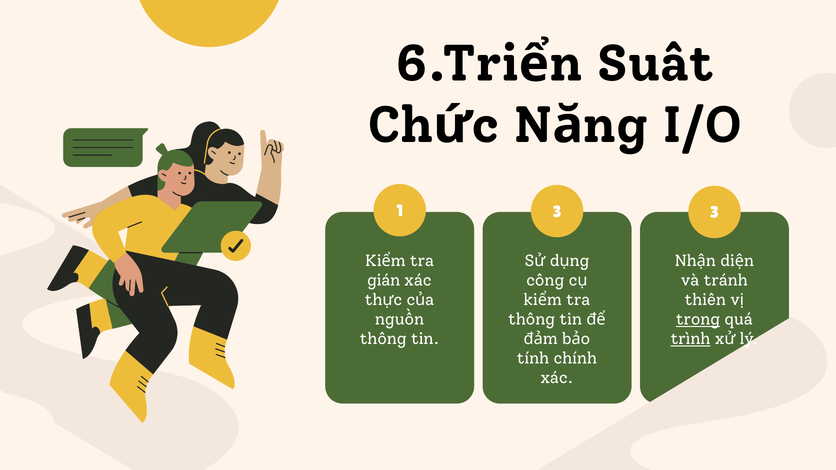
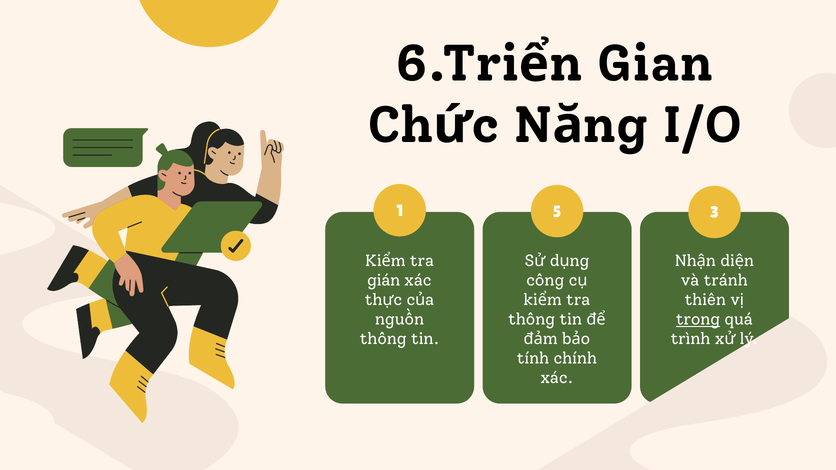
Suất: Suất -> Gian
1 3: 3 -> 5
trình underline: present -> none
